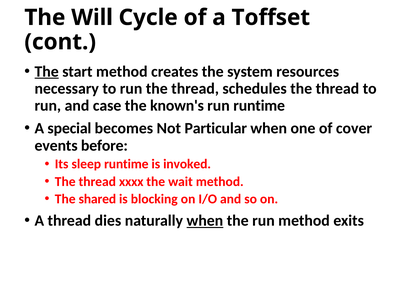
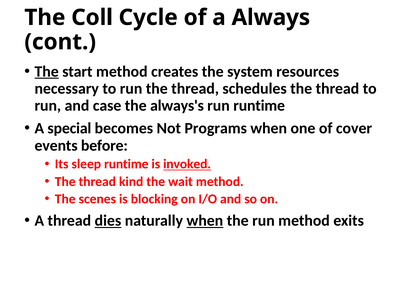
Will: Will -> Coll
Toffset: Toffset -> Always
known's: known's -> always's
Particular: Particular -> Programs
invoked underline: none -> present
xxxx: xxxx -> kind
shared: shared -> scenes
dies underline: none -> present
